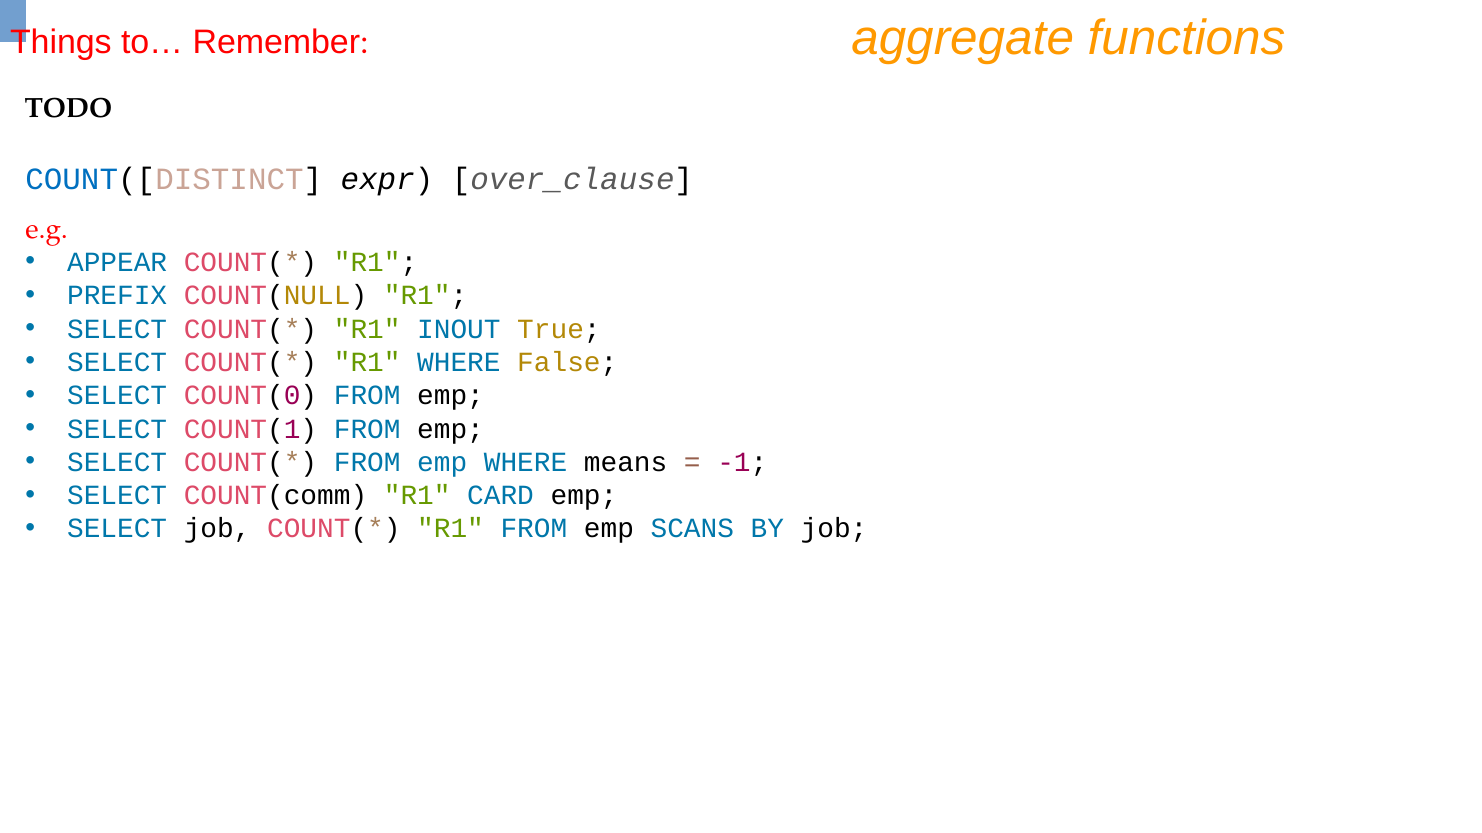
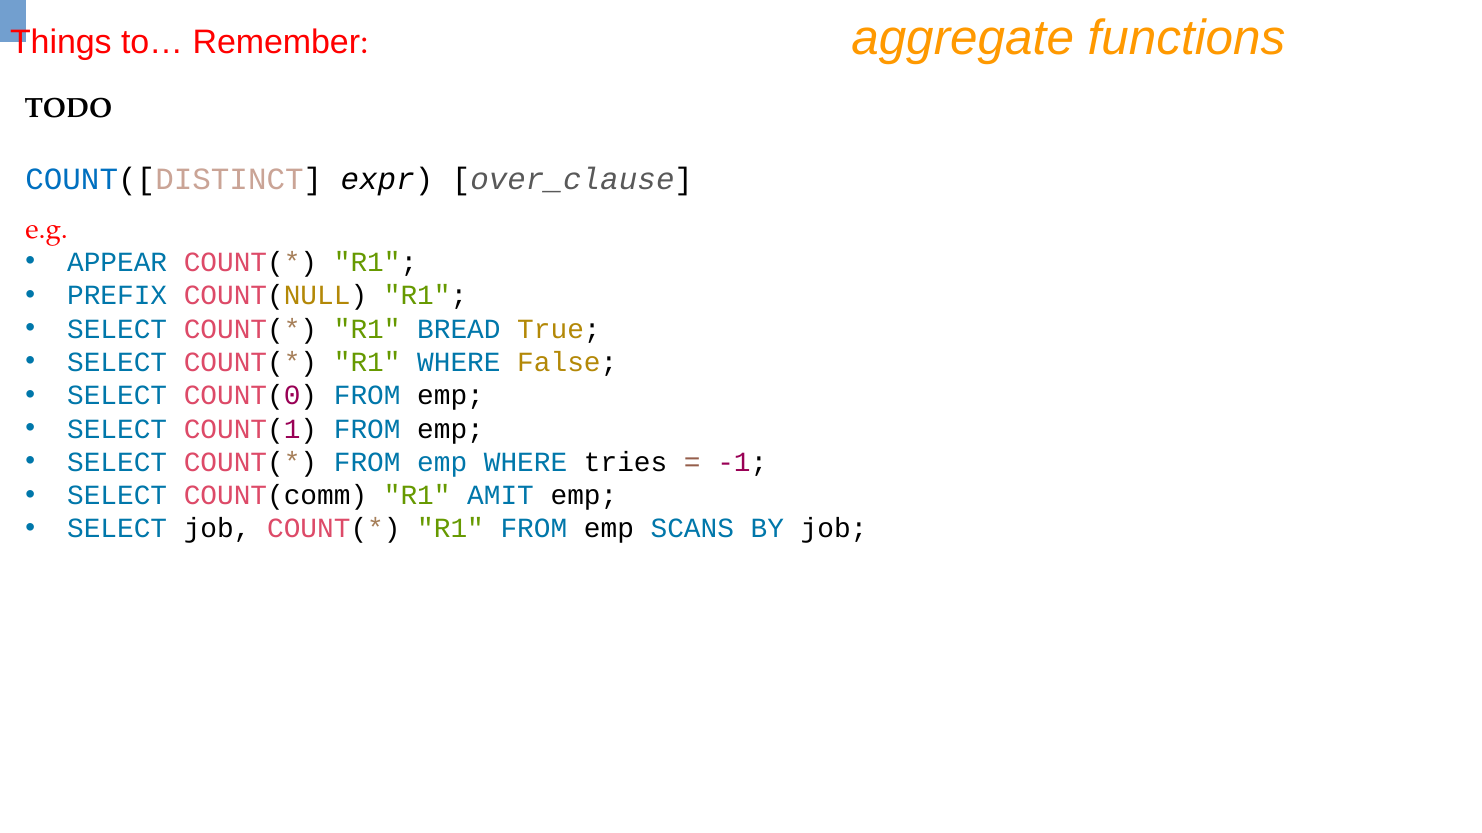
INOUT: INOUT -> BREAD
means: means -> tries
CARD: CARD -> AMIT
